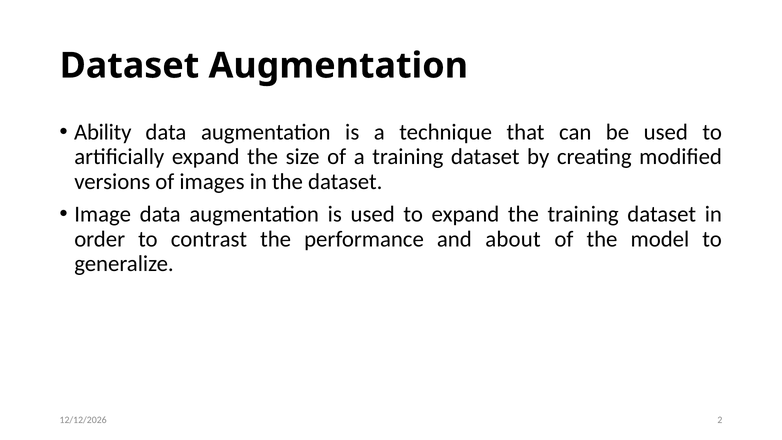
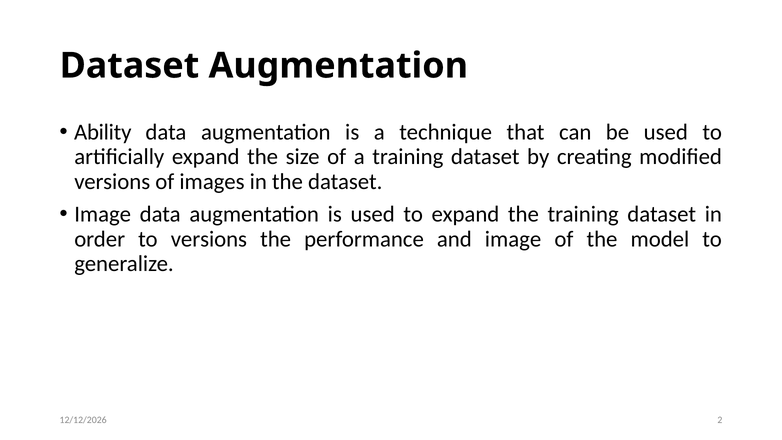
to contrast: contrast -> versions
and about: about -> image
